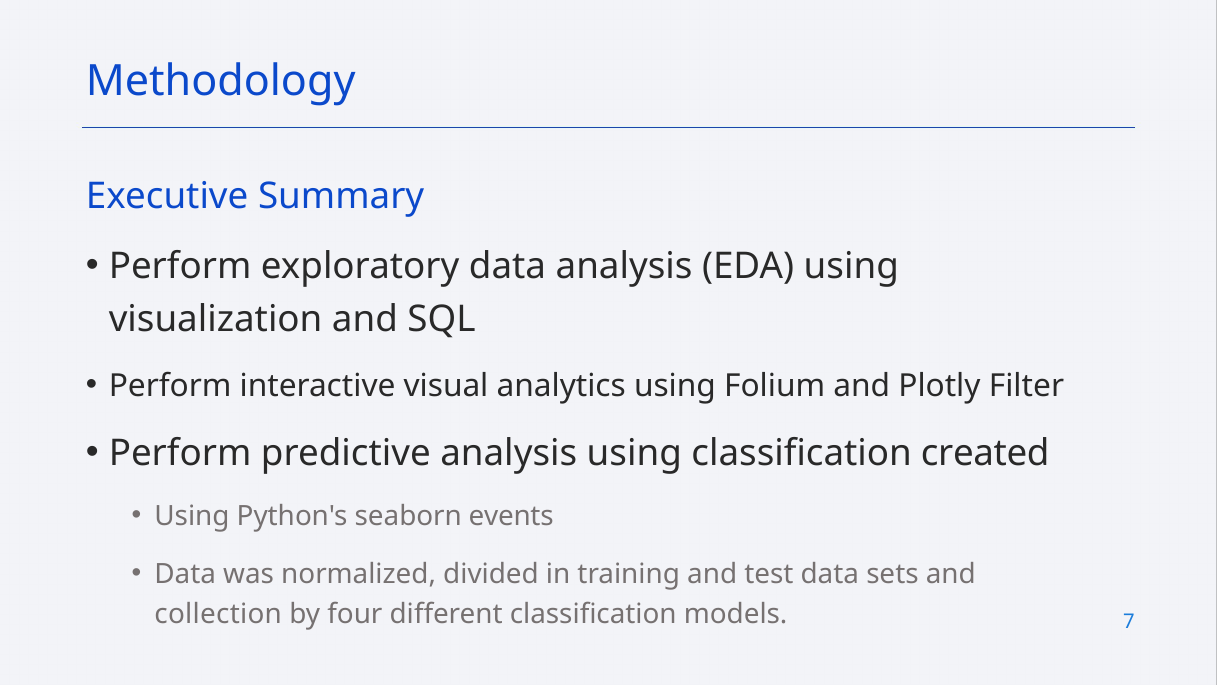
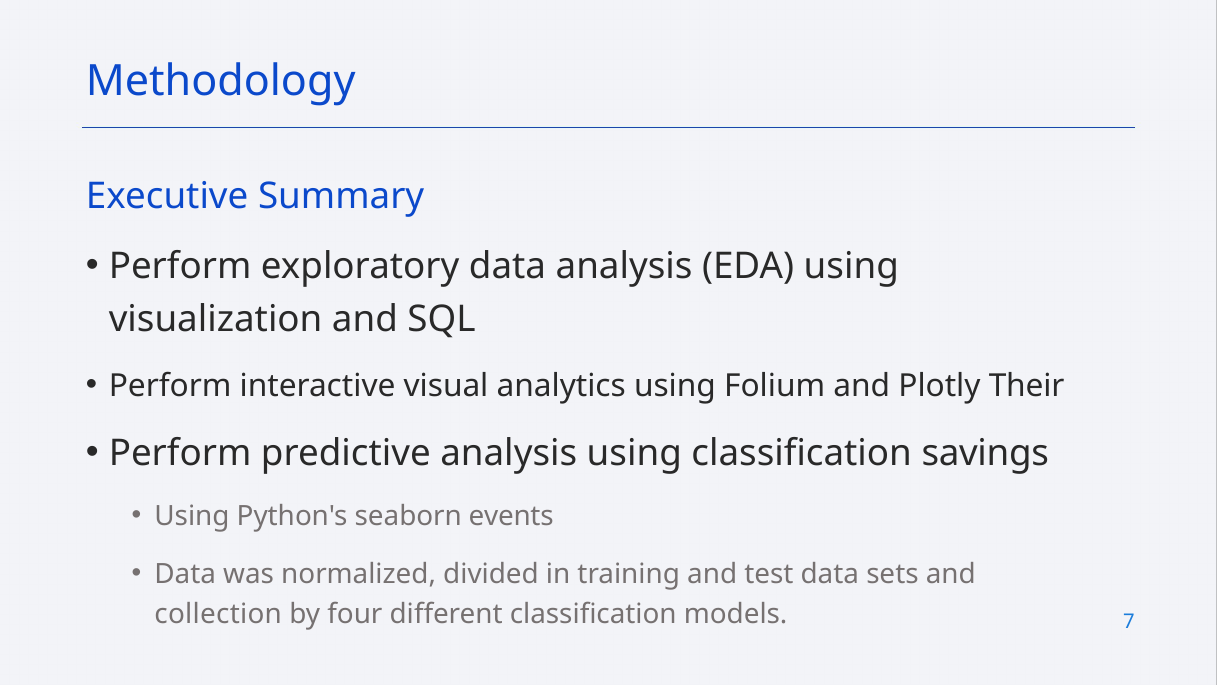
Filter: Filter -> Their
created: created -> savings
